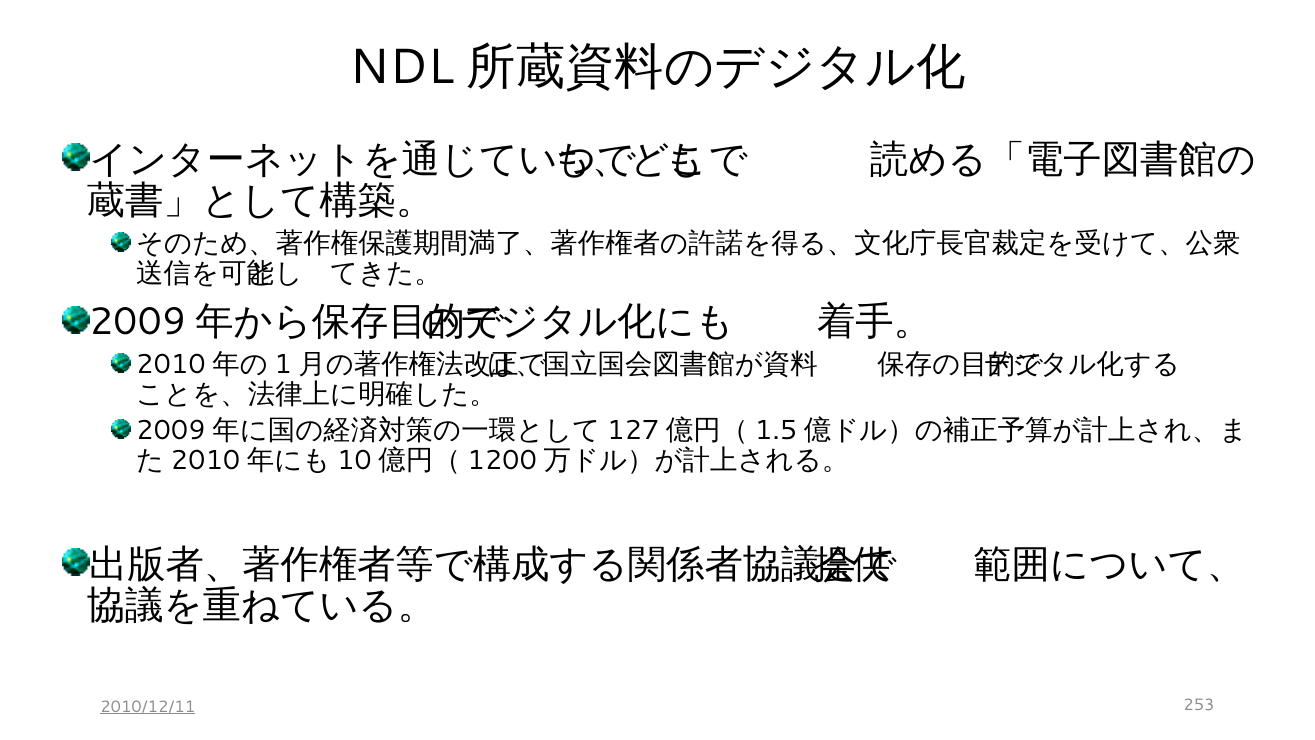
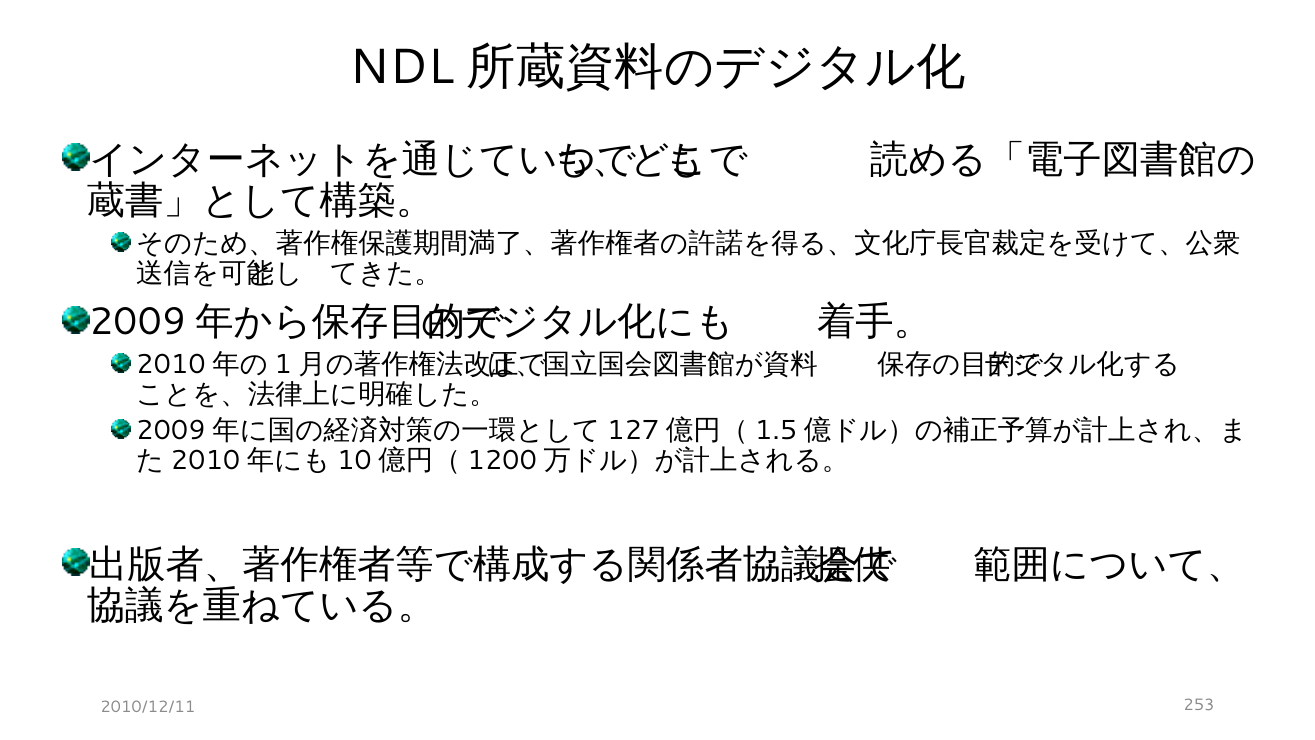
2010/12/11 underline: present -> none
